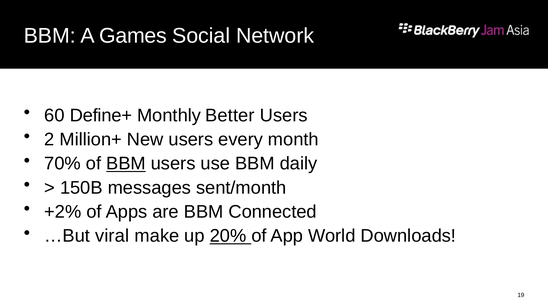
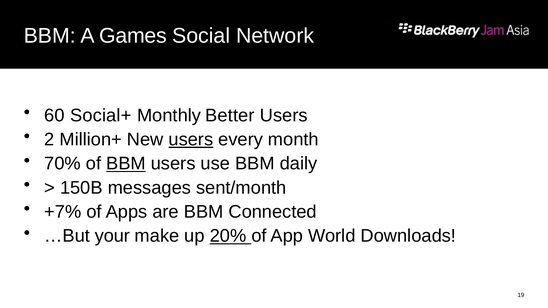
Define+: Define+ -> Social+
users at (191, 140) underline: none -> present
+2%: +2% -> +7%
viral: viral -> your
